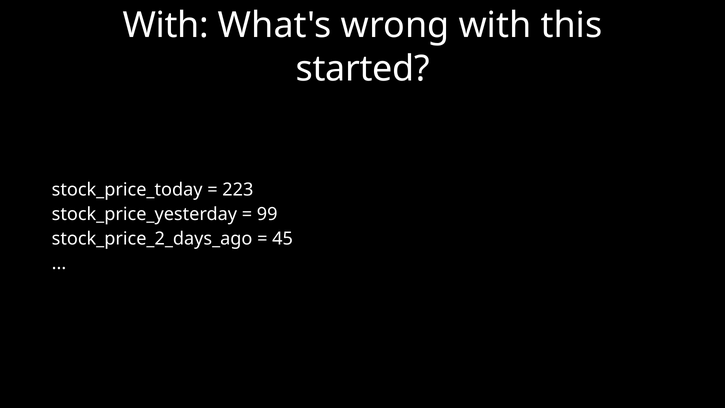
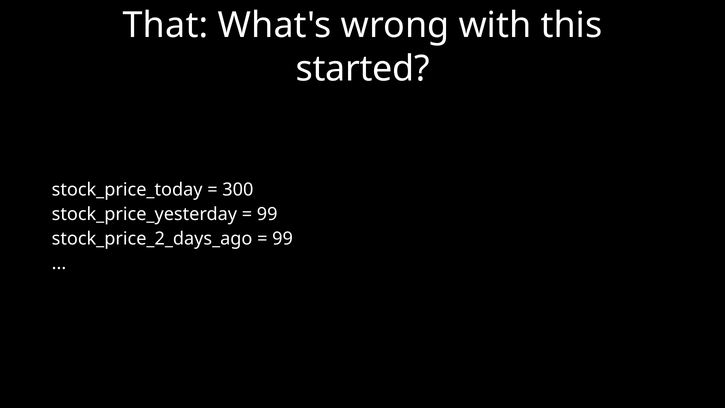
With at (166, 25): With -> That
223: 223 -> 300
45 at (283, 239): 45 -> 99
